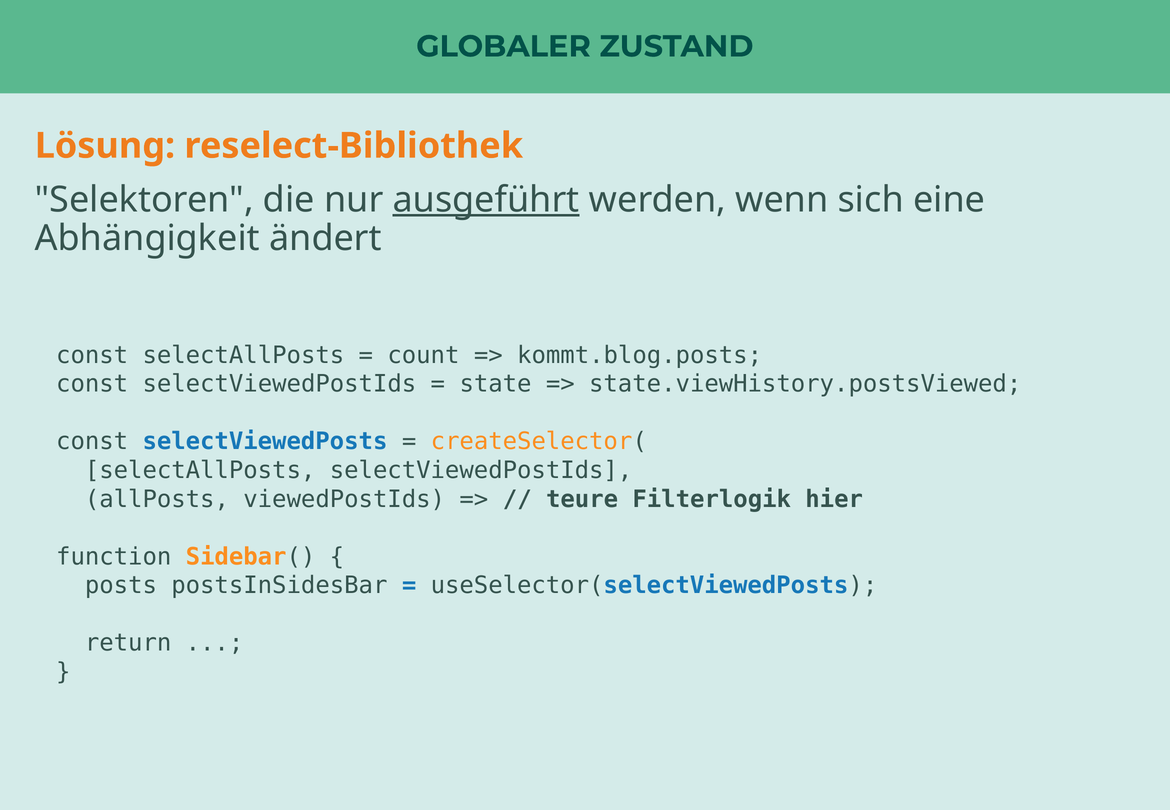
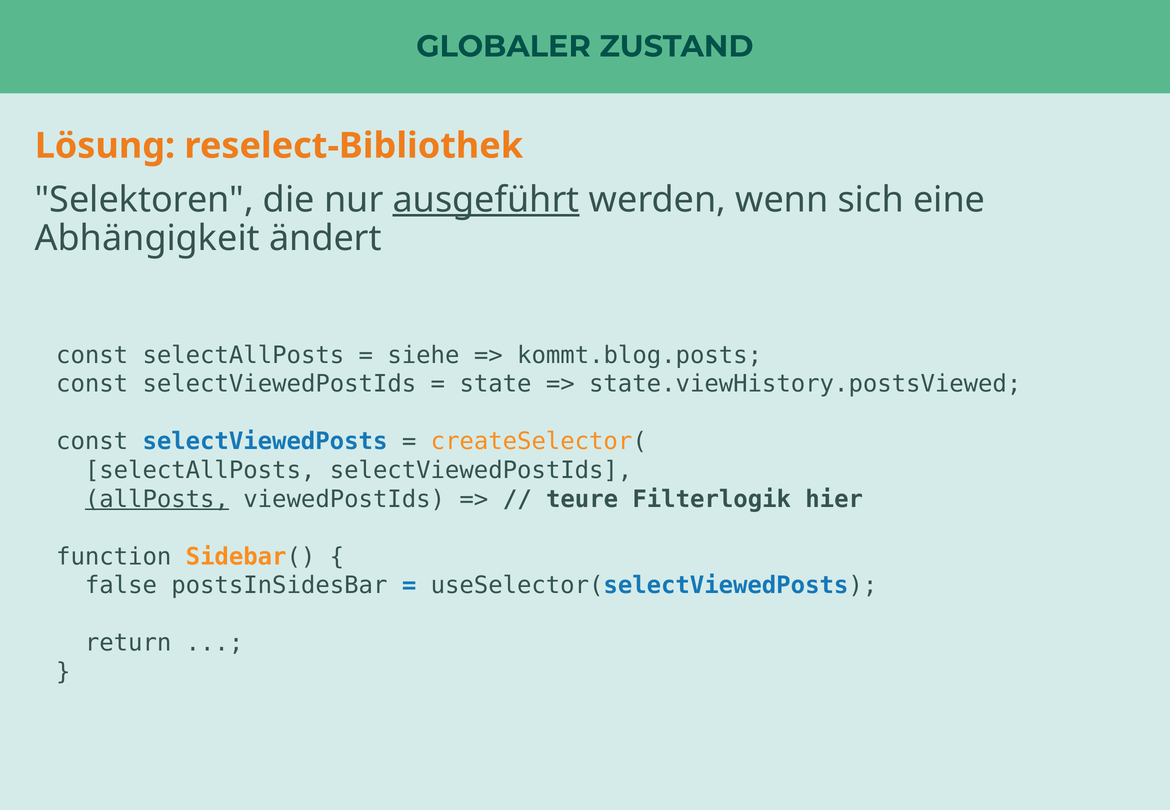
count: count -> siehe
allPosts underline: none -> present
posts: posts -> false
